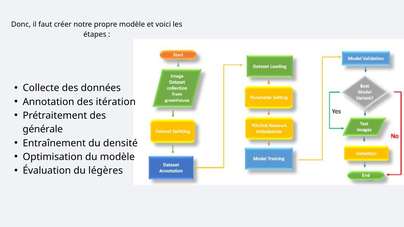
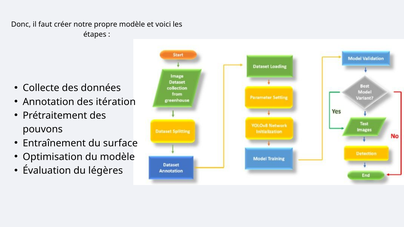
générale: générale -> pouvons
densité: densité -> surface
